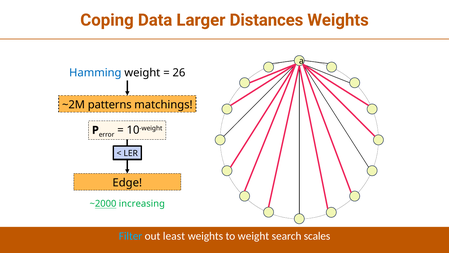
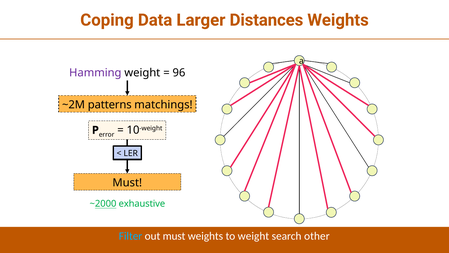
Hamming colour: blue -> purple
26: 26 -> 96
Edge at (127, 182): Edge -> Must
increasing: increasing -> exhaustive
out least: least -> must
scales: scales -> other
